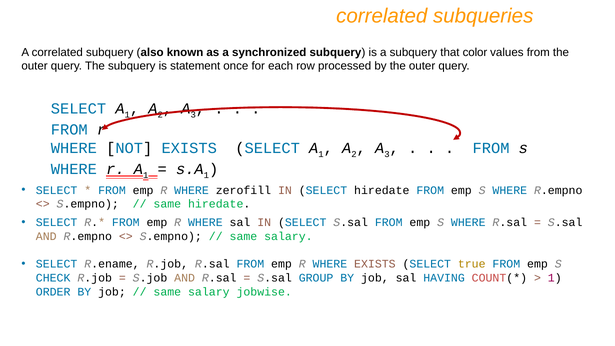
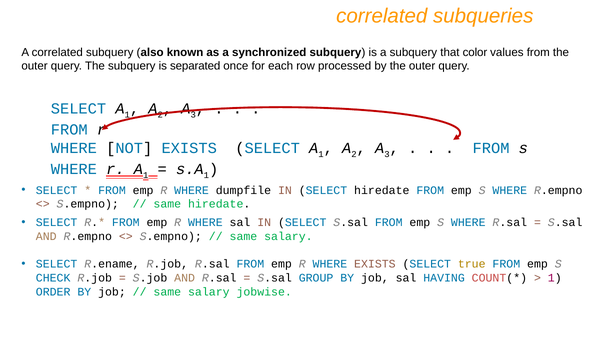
statement: statement -> separated
zerofill: zerofill -> dumpfile
